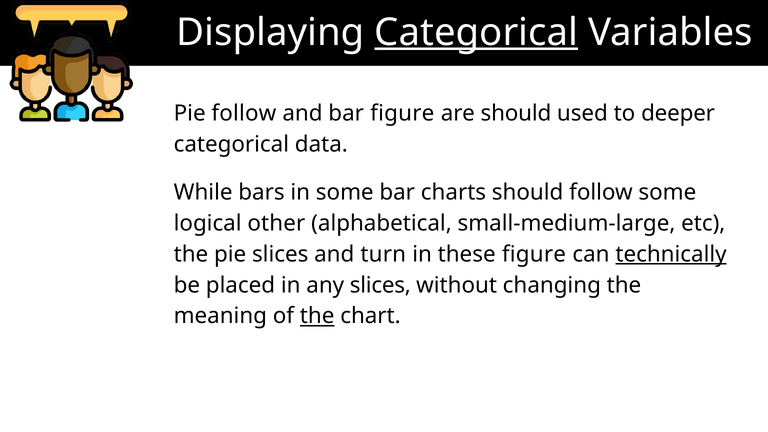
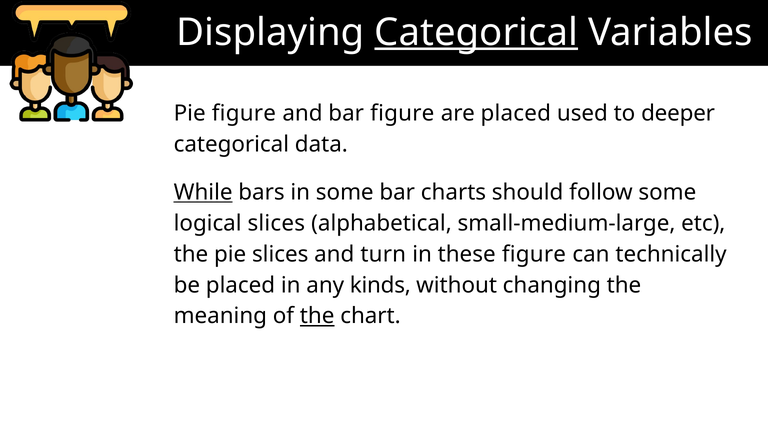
Pie follow: follow -> figure
are should: should -> placed
While underline: none -> present
logical other: other -> slices
technically underline: present -> none
any slices: slices -> kinds
